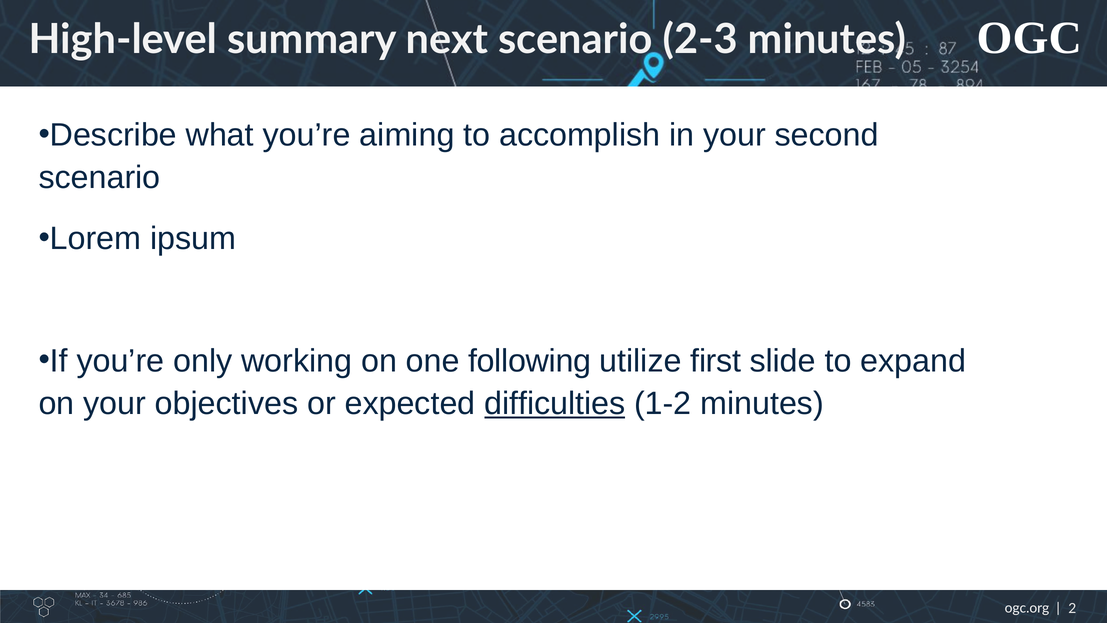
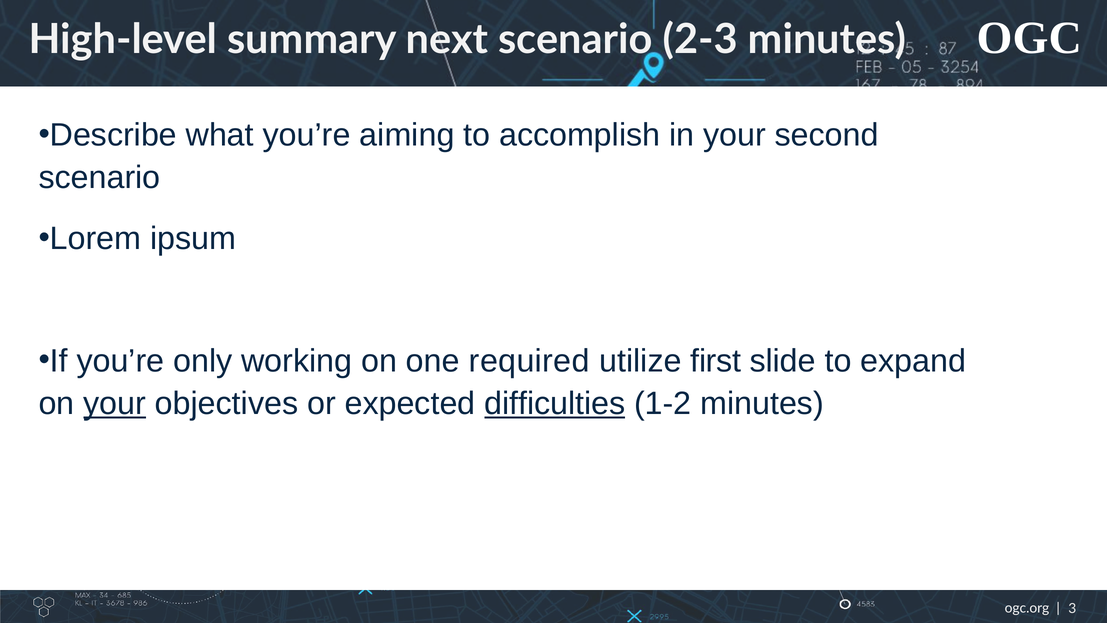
following: following -> required
your at (115, 403) underline: none -> present
2: 2 -> 3
